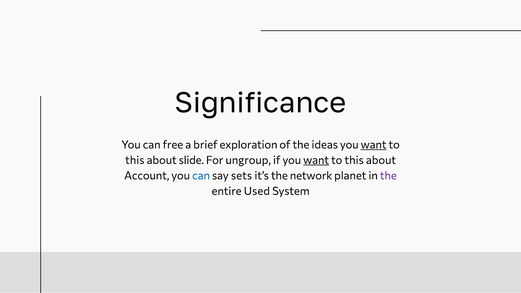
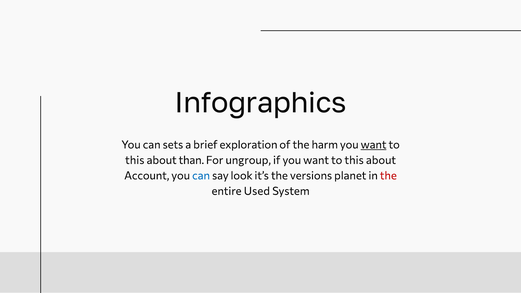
Significance: Significance -> Infographics
free: free -> sets
ideas: ideas -> harm
slide: slide -> than
want at (316, 160) underline: present -> none
sets: sets -> look
network: network -> versions
the at (388, 176) colour: purple -> red
